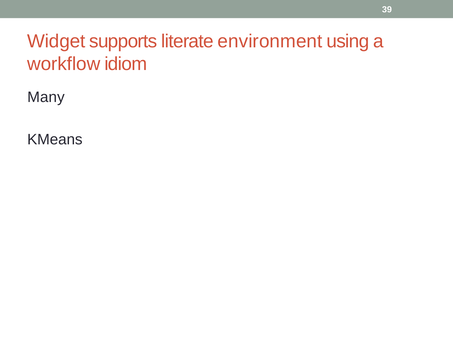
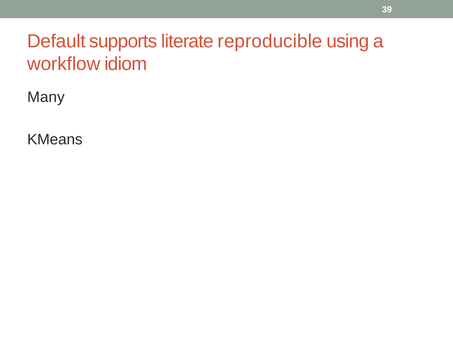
Widget: Widget -> Default
environment: environment -> reproducible
